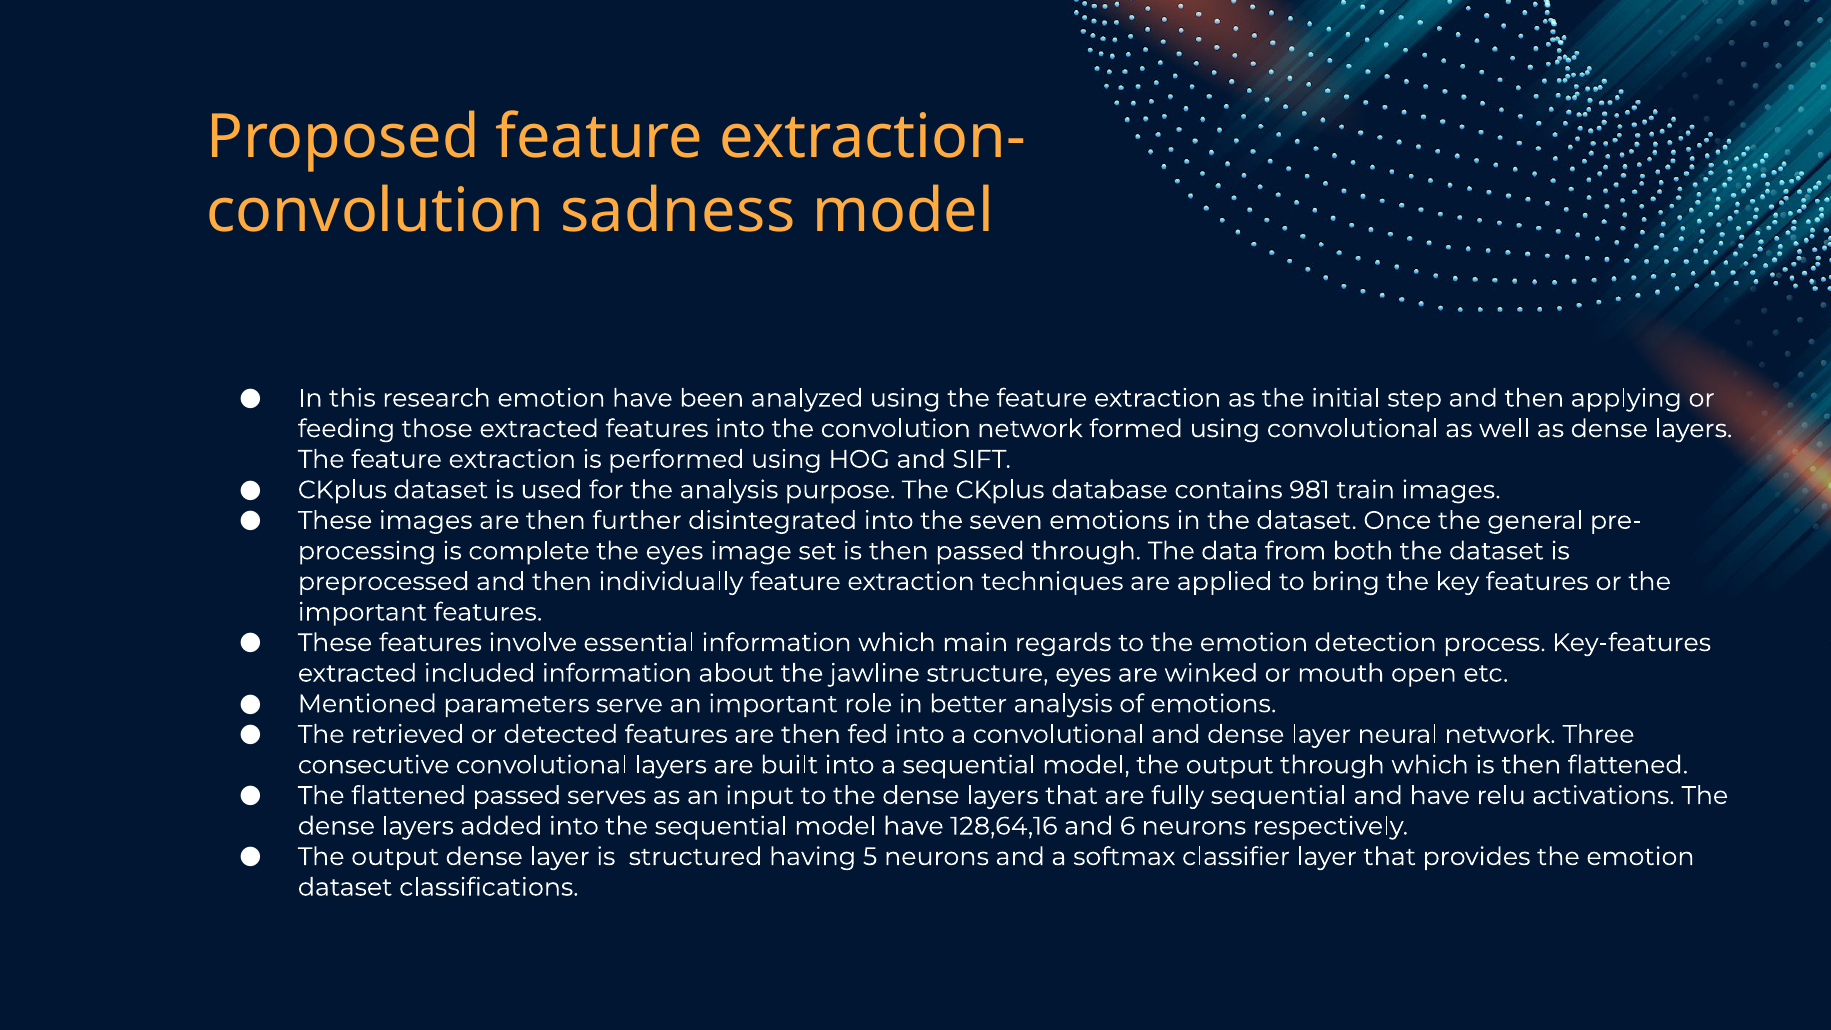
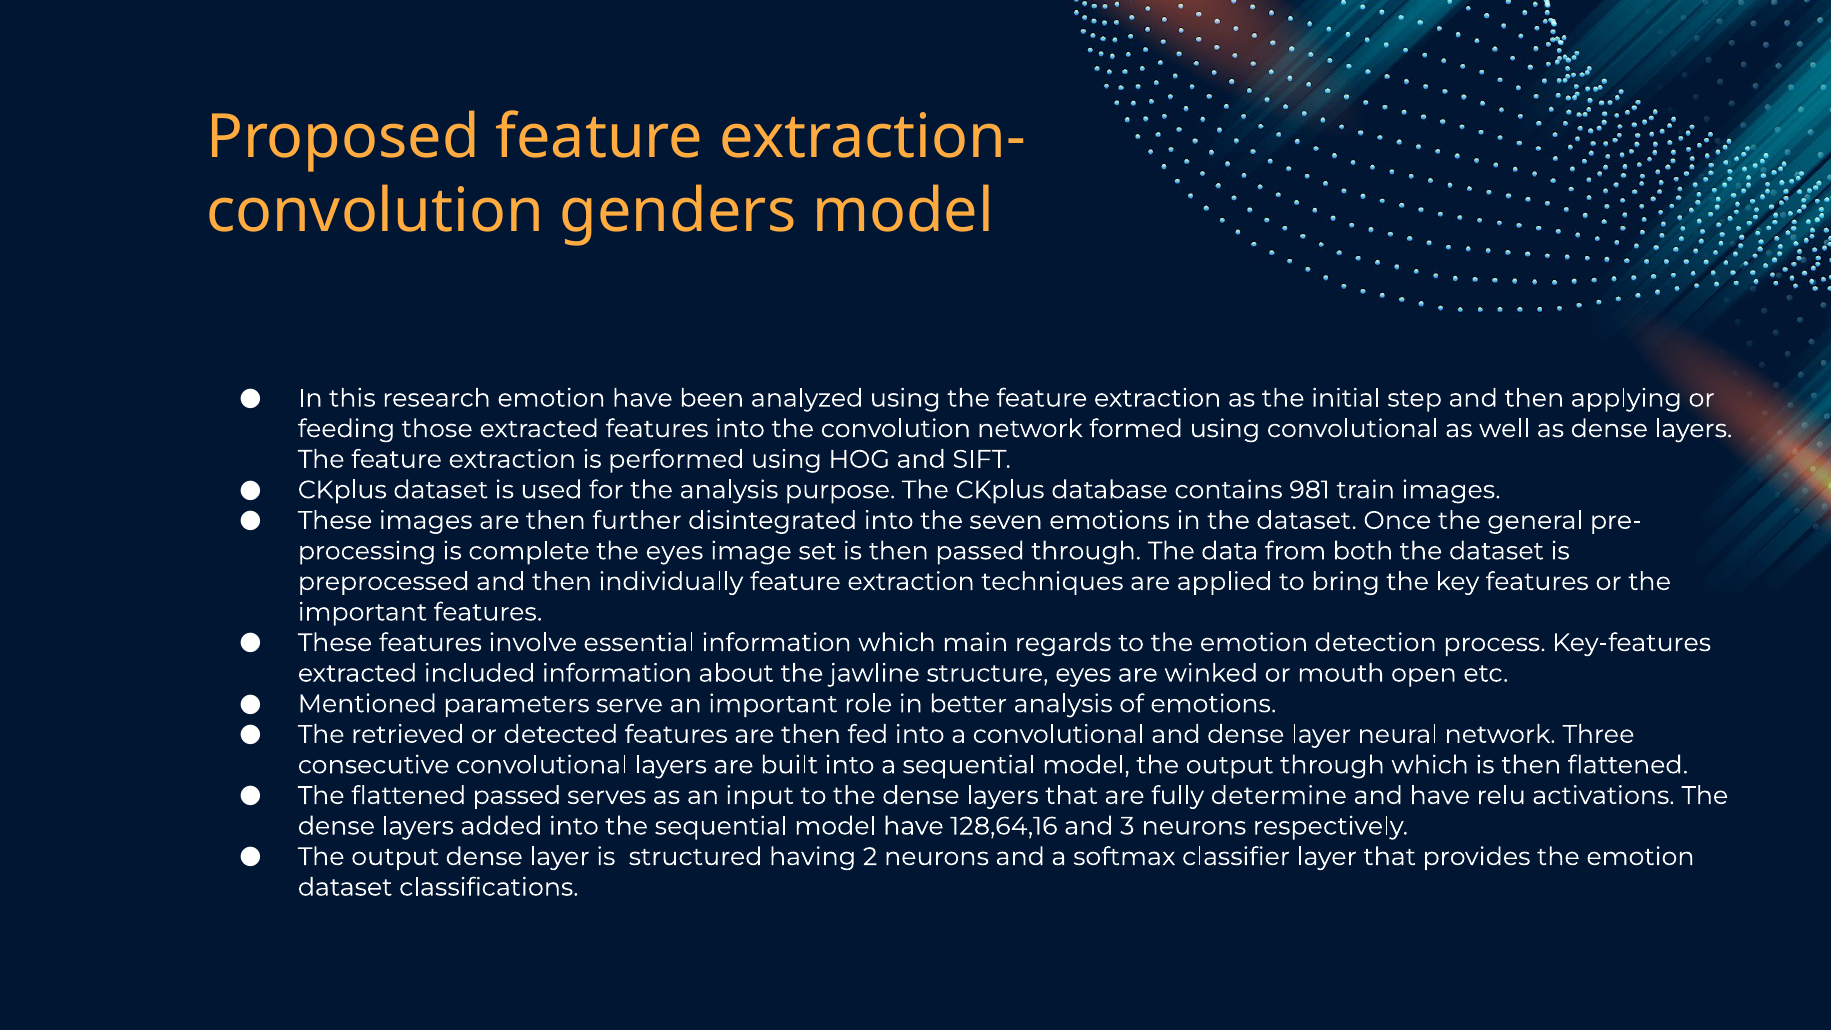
sadness: sadness -> genders
fully sequential: sequential -> determine
6: 6 -> 3
5: 5 -> 2
